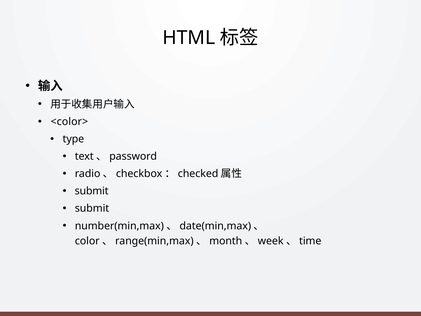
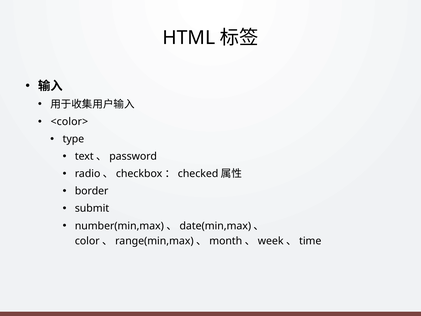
submit at (92, 191): submit -> border
